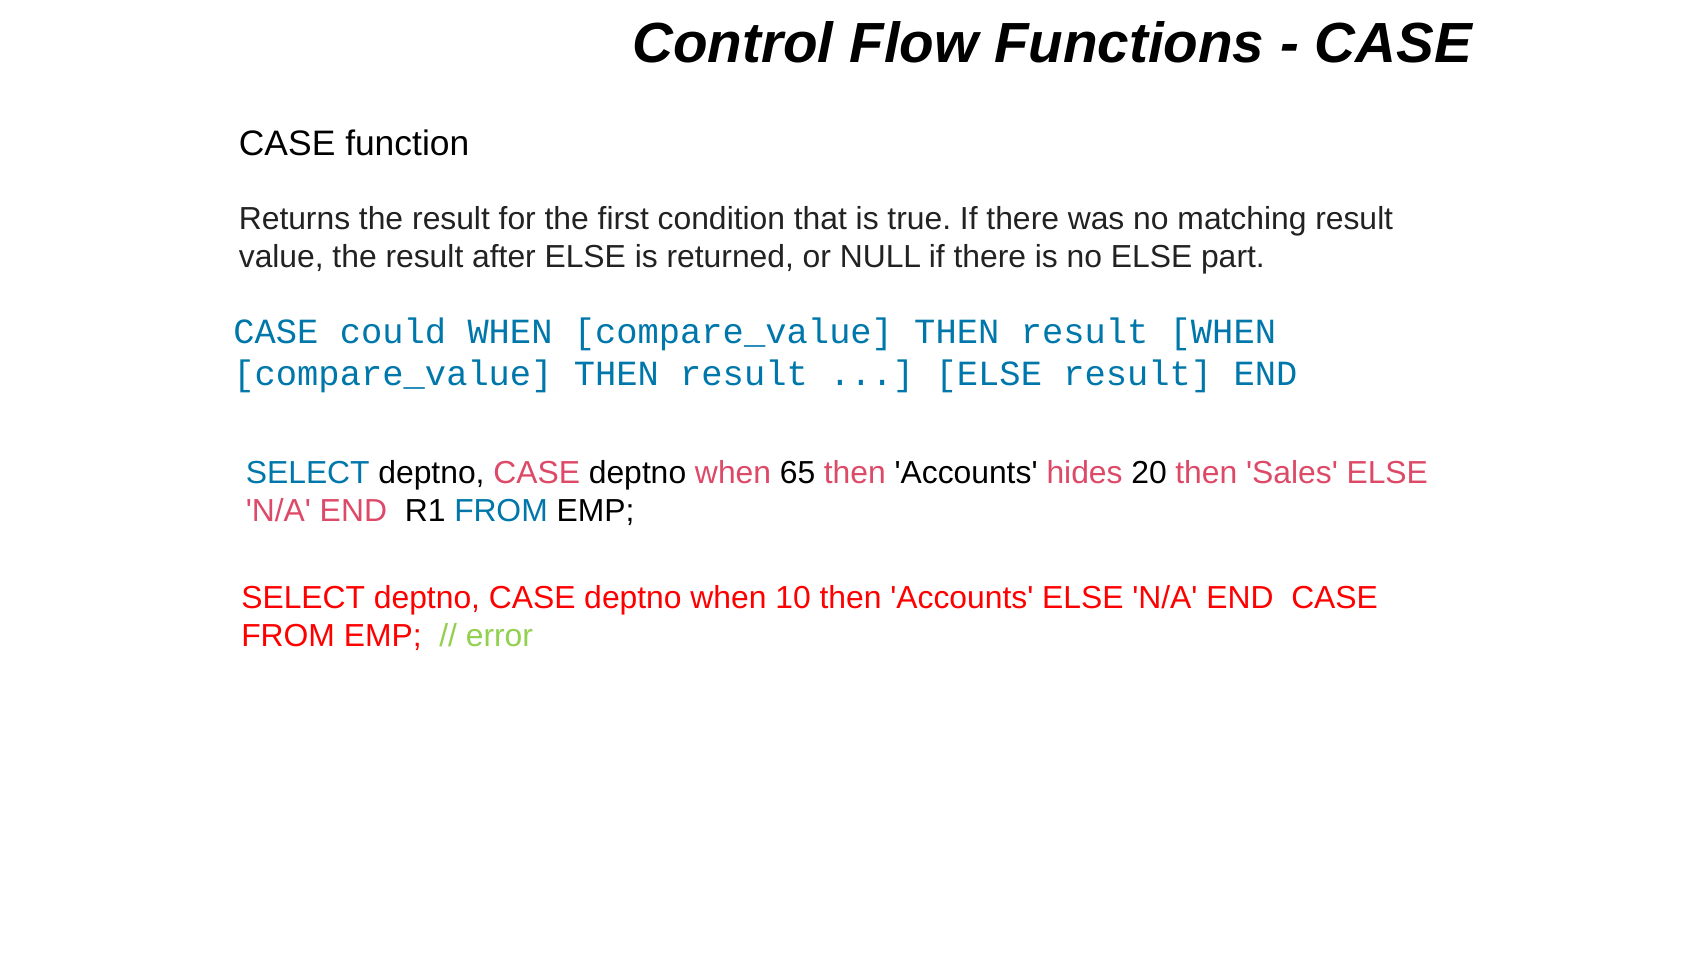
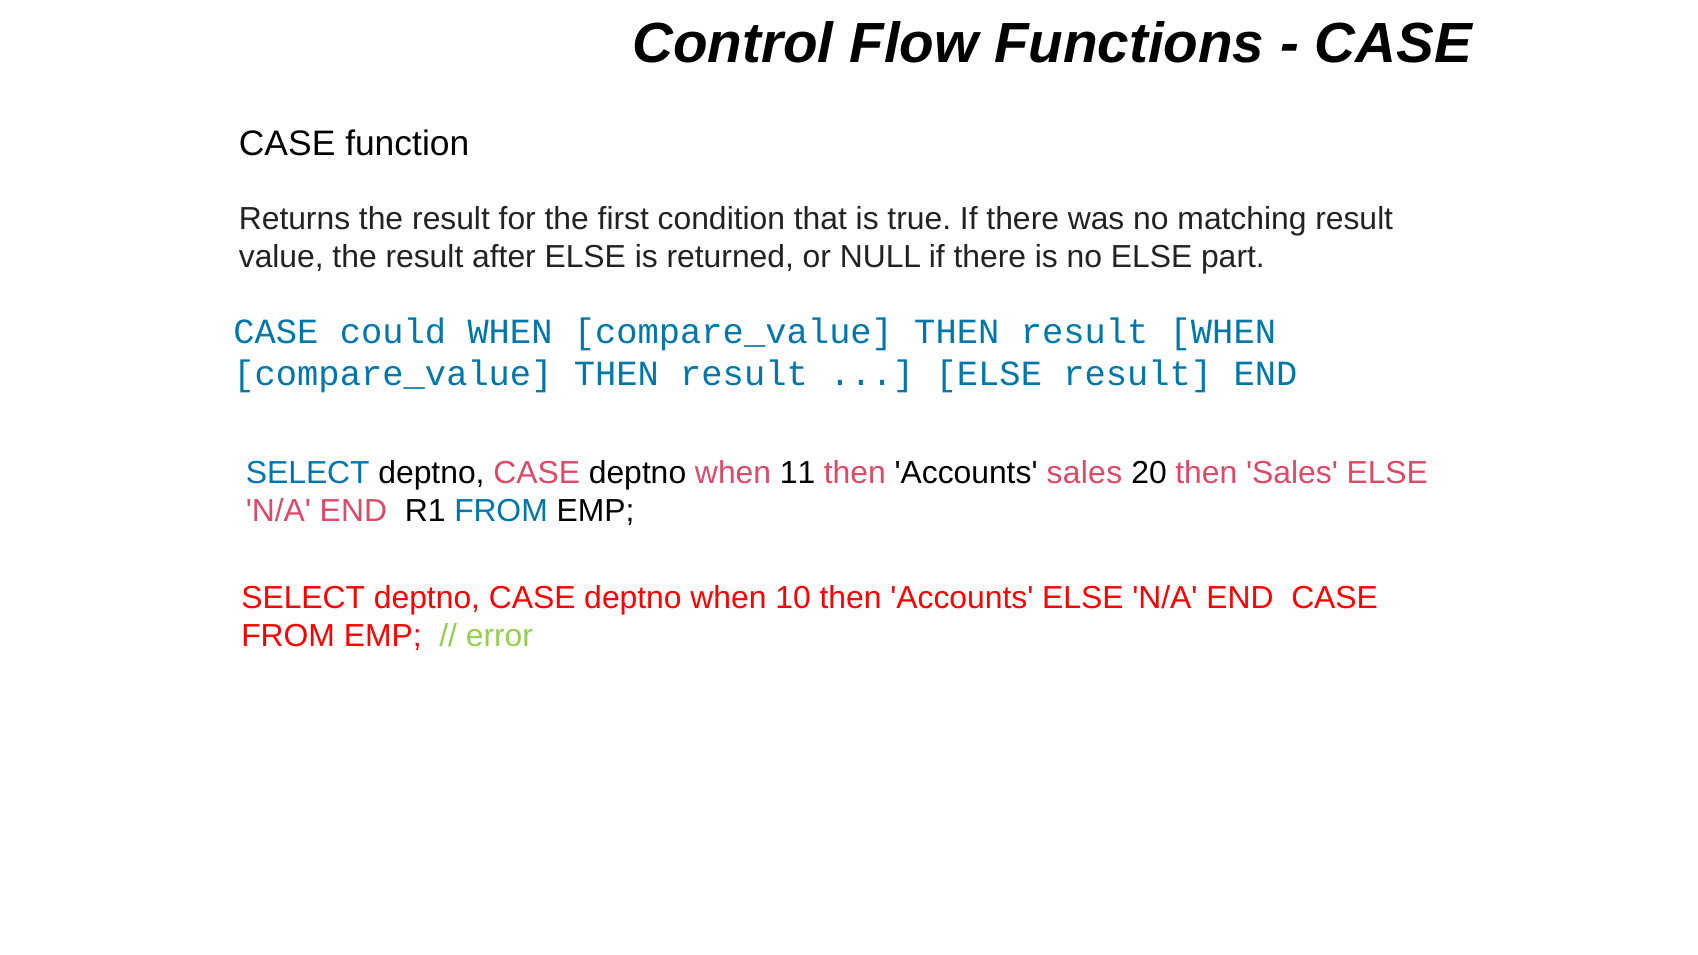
65: 65 -> 11
Accounts hides: hides -> sales
